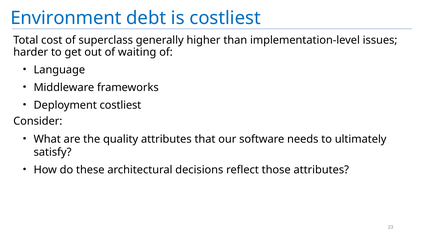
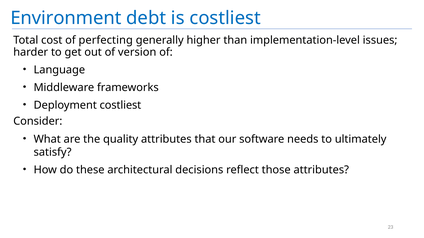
superclass: superclass -> perfecting
waiting: waiting -> version
